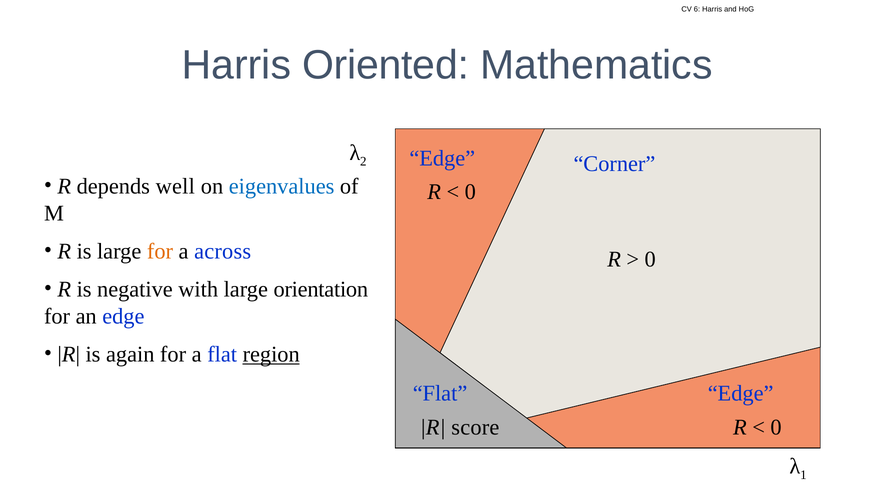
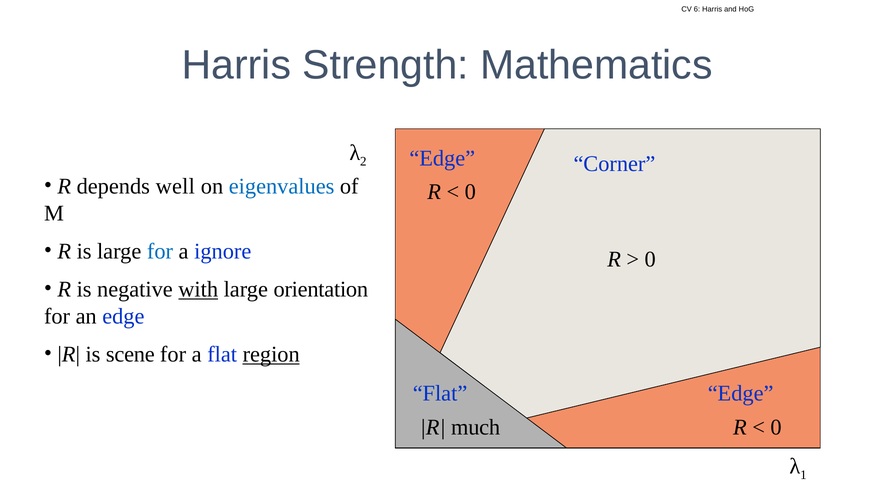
Oriented: Oriented -> Strength
for at (160, 251) colour: orange -> blue
across: across -> ignore
with underline: none -> present
again: again -> scene
score: score -> much
